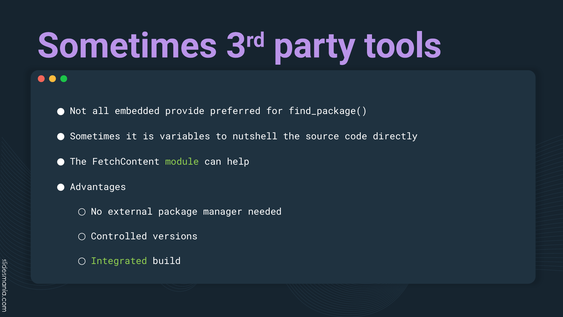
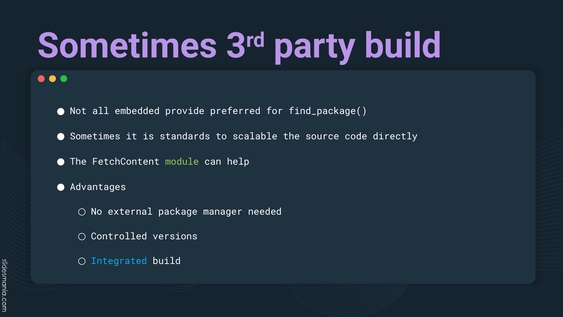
party tools: tools -> build
variables: variables -> standards
nutshell: nutshell -> scalable
Integrated colour: light green -> light blue
